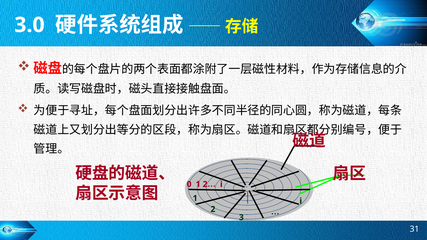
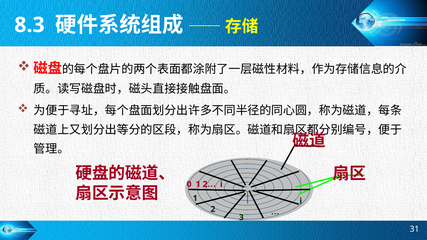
3.0: 3.0 -> 8.3
